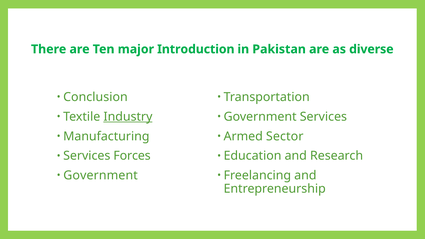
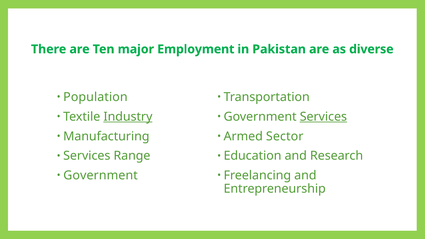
Introduction: Introduction -> Employment
Conclusion: Conclusion -> Population
Services at (323, 117) underline: none -> present
Forces: Forces -> Range
